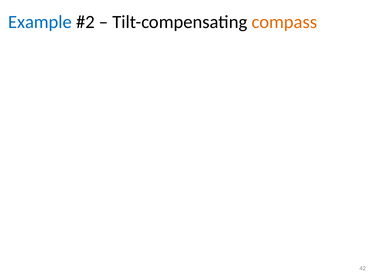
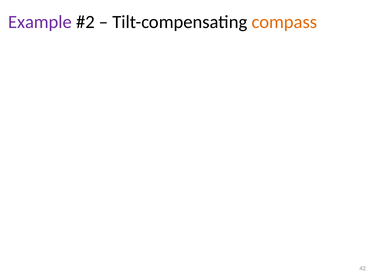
Example colour: blue -> purple
